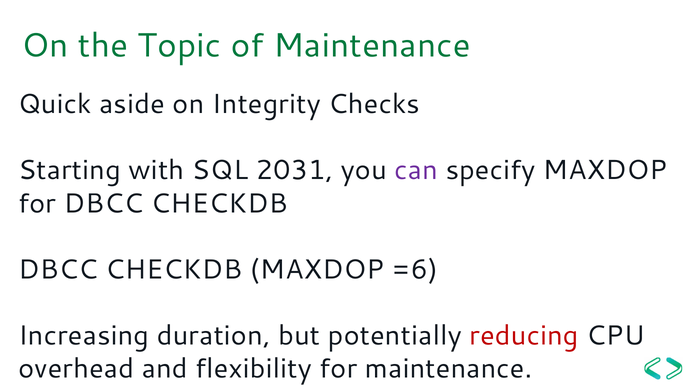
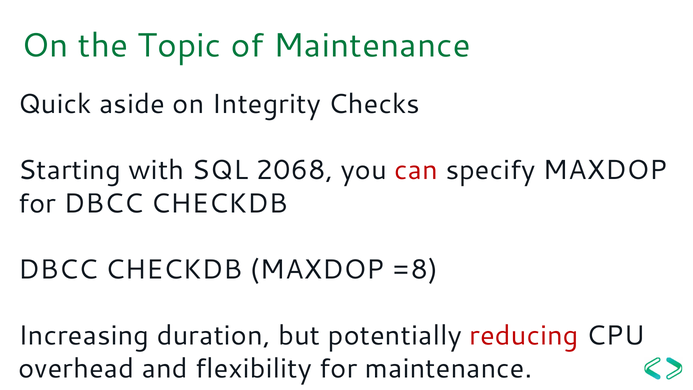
2031: 2031 -> 2068
can colour: purple -> red
=6: =6 -> =8
